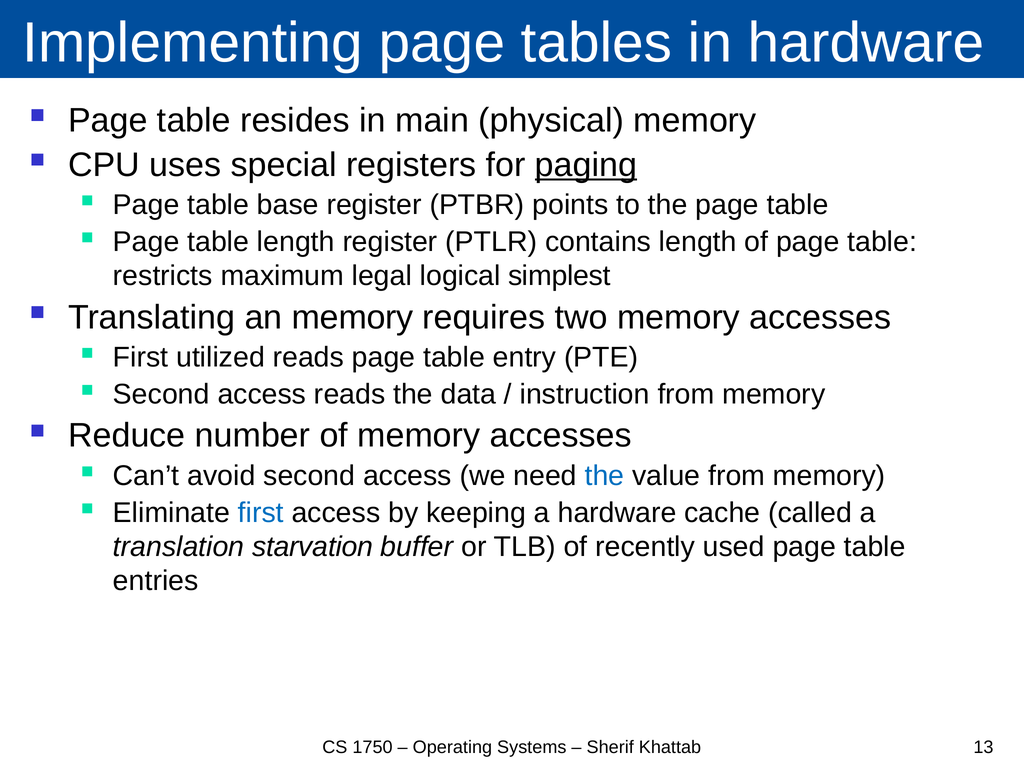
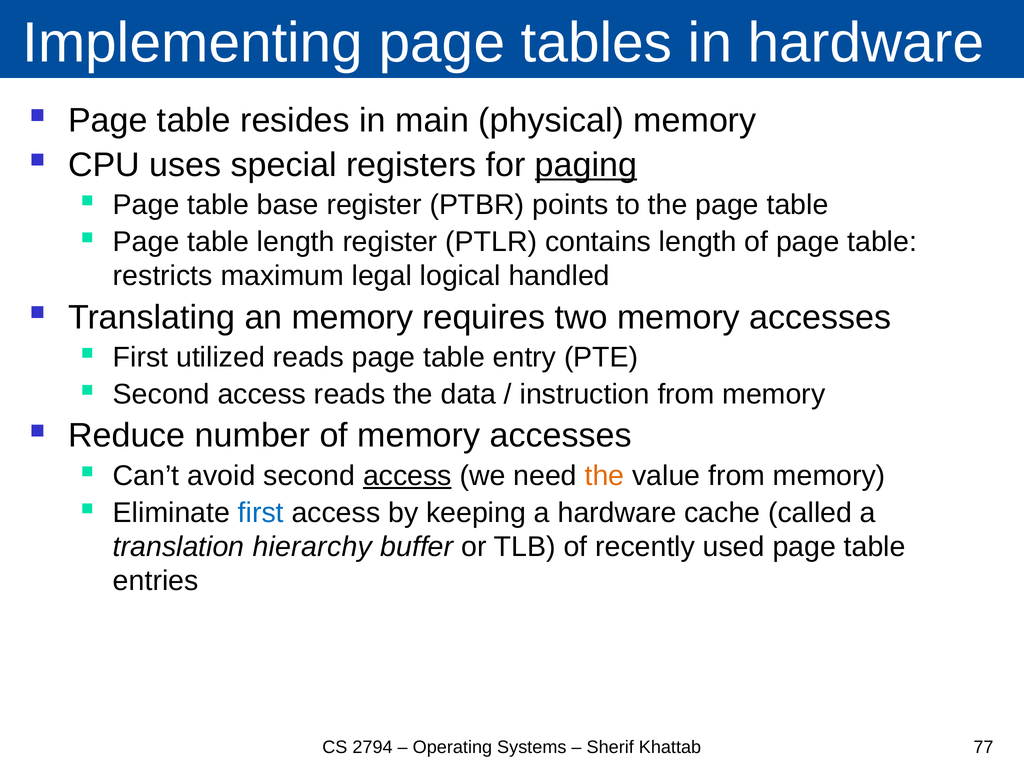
simplest: simplest -> handled
access at (407, 476) underline: none -> present
the at (604, 476) colour: blue -> orange
starvation: starvation -> hierarchy
1750: 1750 -> 2794
13: 13 -> 77
